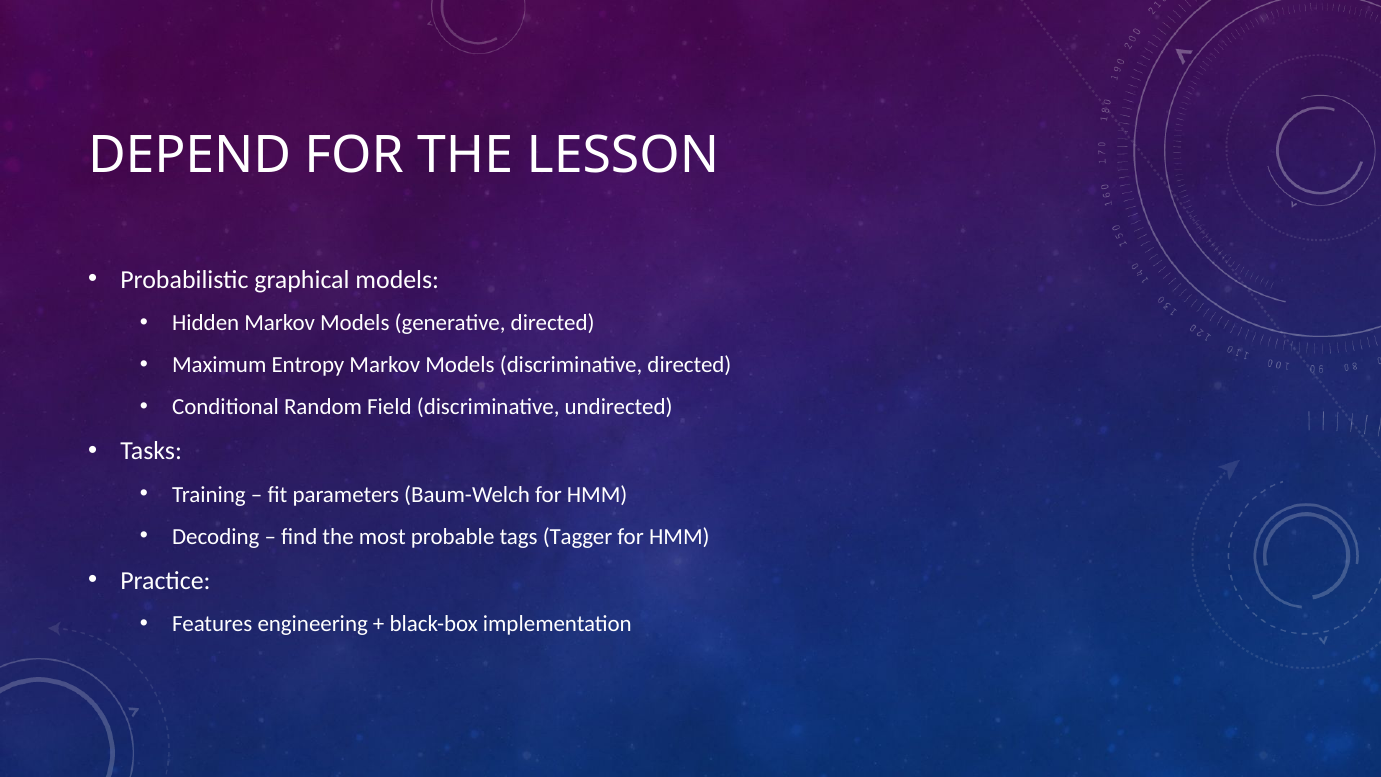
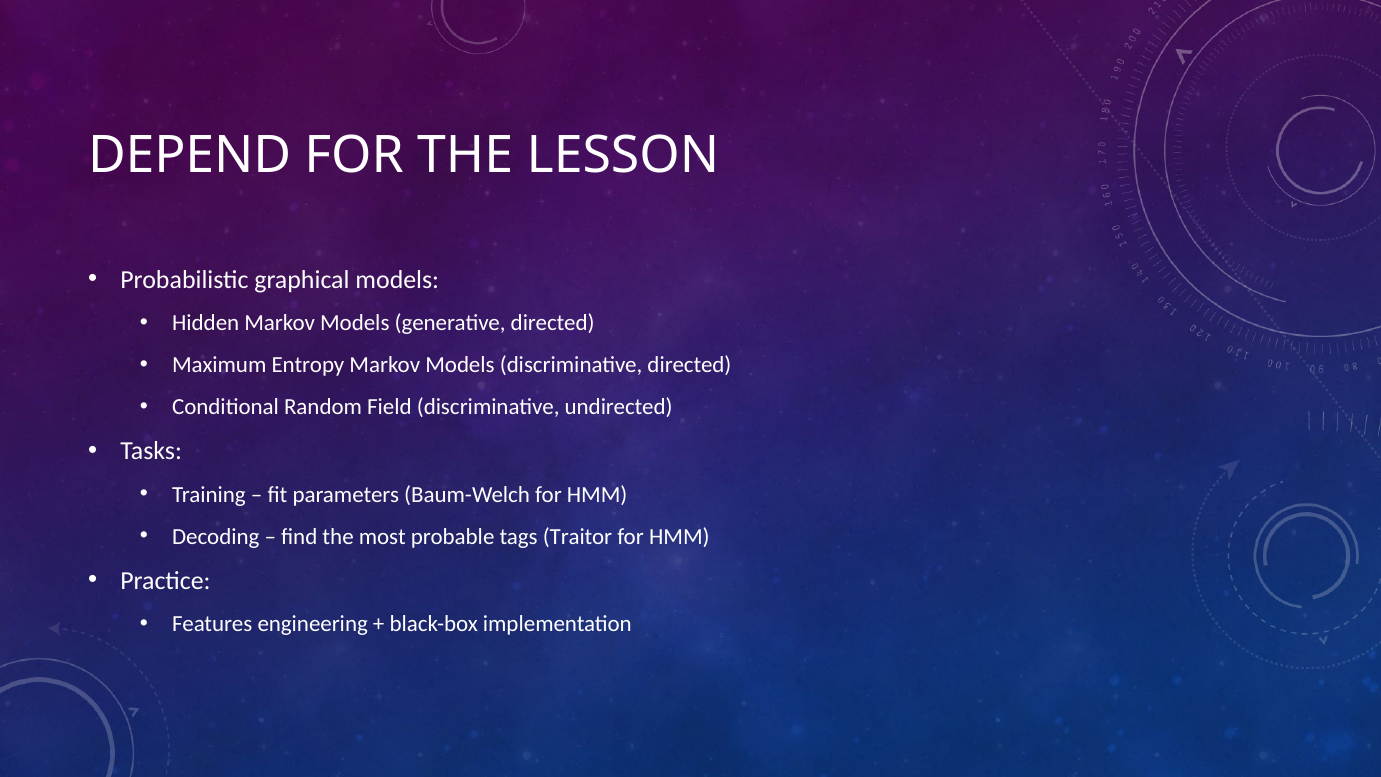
Tagger: Tagger -> Traitor
